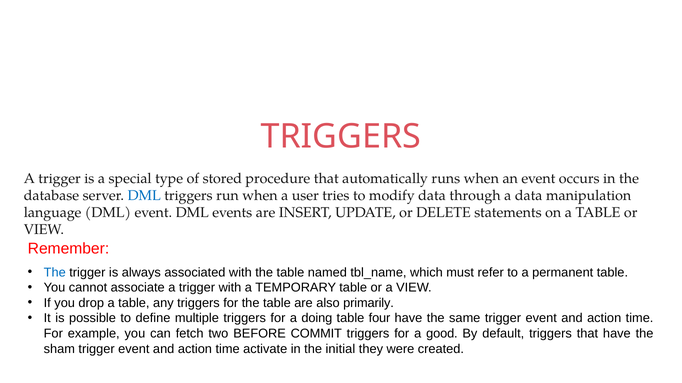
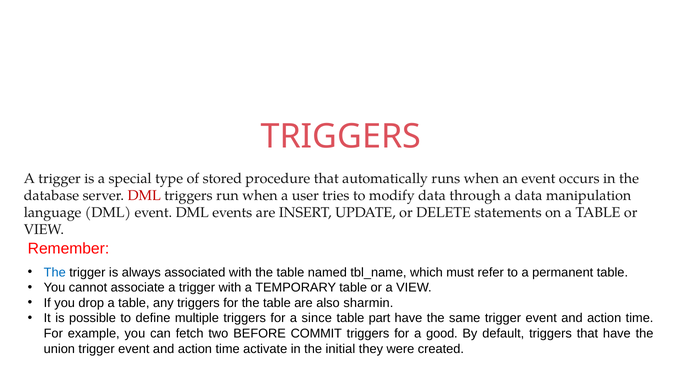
DML at (144, 196) colour: blue -> red
primarily: primarily -> sharmin
doing: doing -> since
four: four -> part
sham: sham -> union
